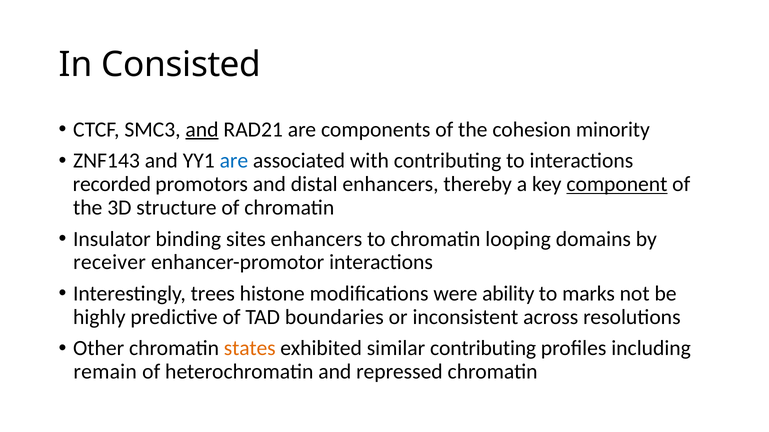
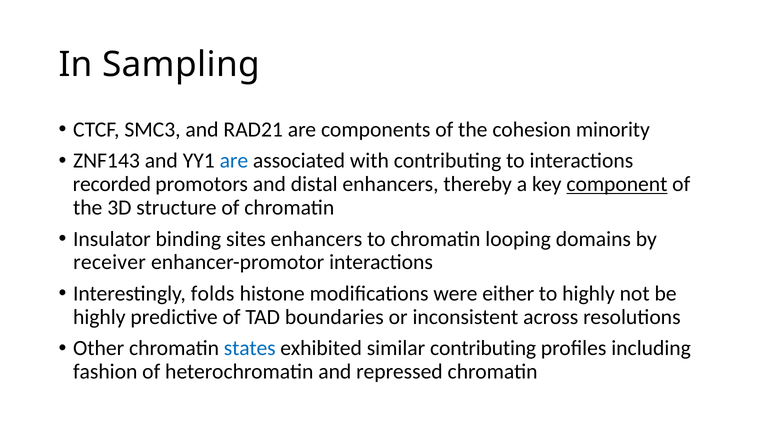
Consisted: Consisted -> Sampling
and at (202, 130) underline: present -> none
trees: trees -> folds
ability: ability -> either
to marks: marks -> highly
states colour: orange -> blue
remain: remain -> fashion
